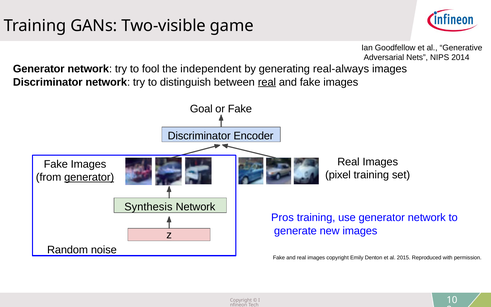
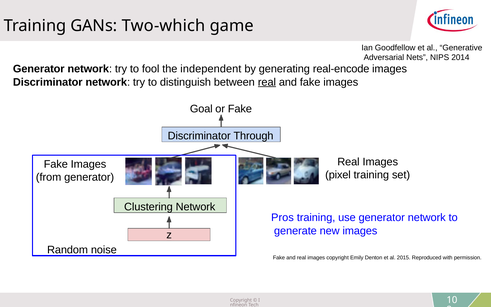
Two-visible: Two-visible -> Two-which
real-always: real-always -> real-encode
Encoder: Encoder -> Through
generator at (89, 177) underline: present -> none
Synthesis: Synthesis -> Clustering
